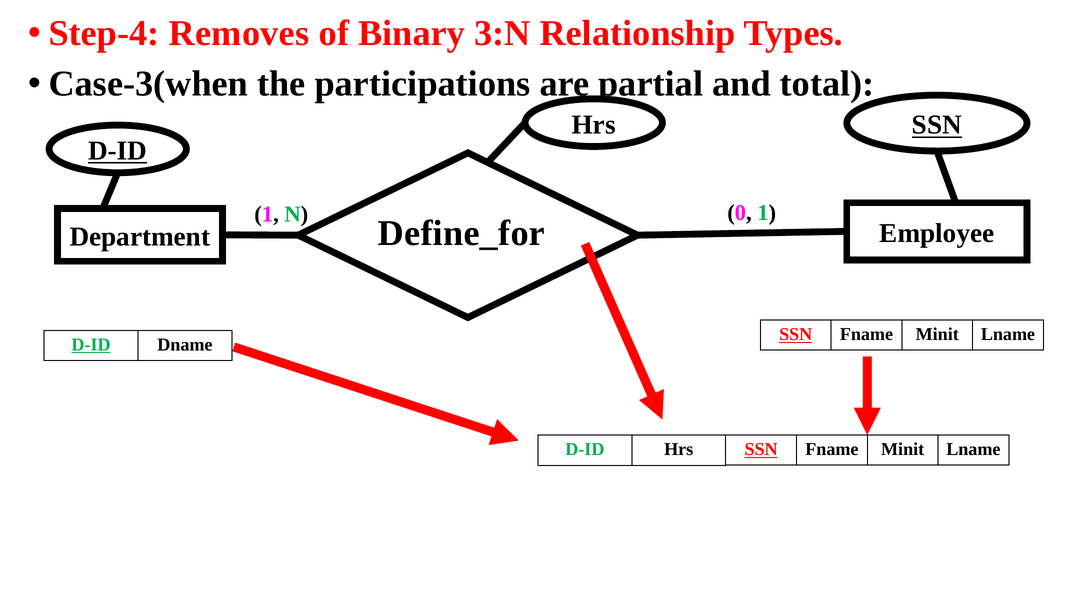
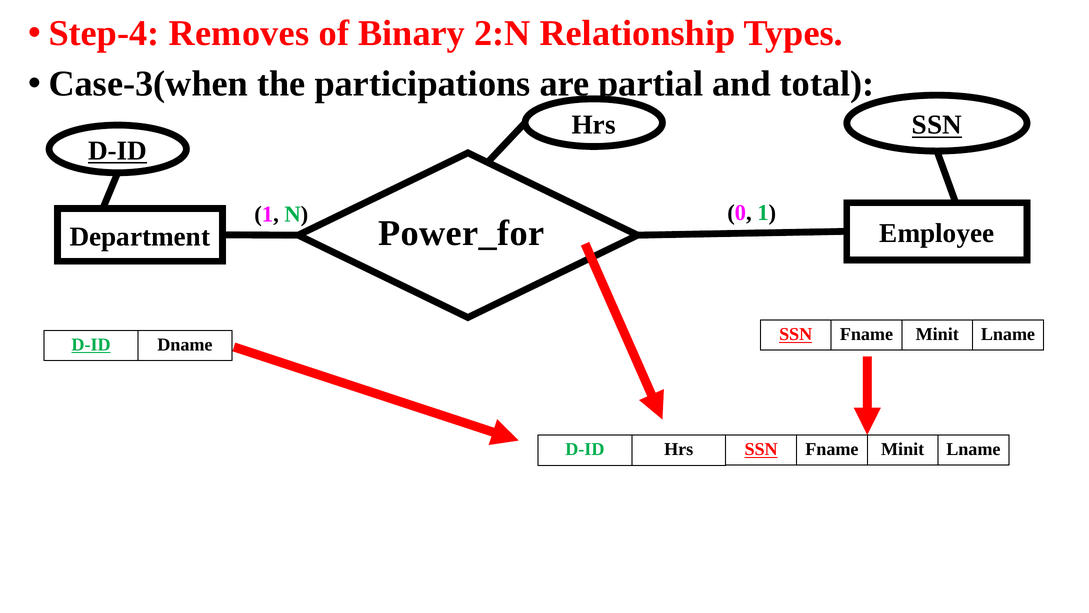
3:N: 3:N -> 2:N
Define_for: Define_for -> Power_for
